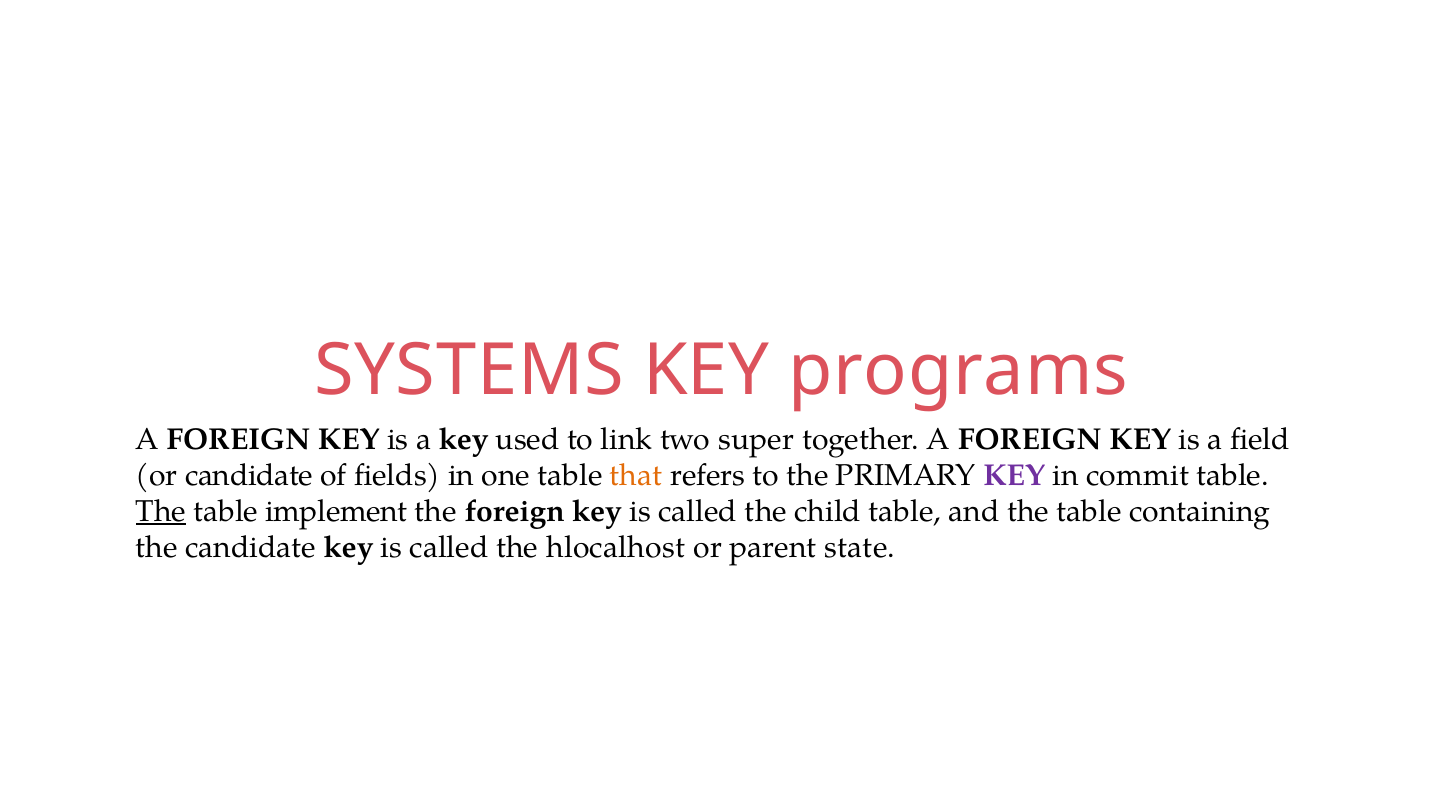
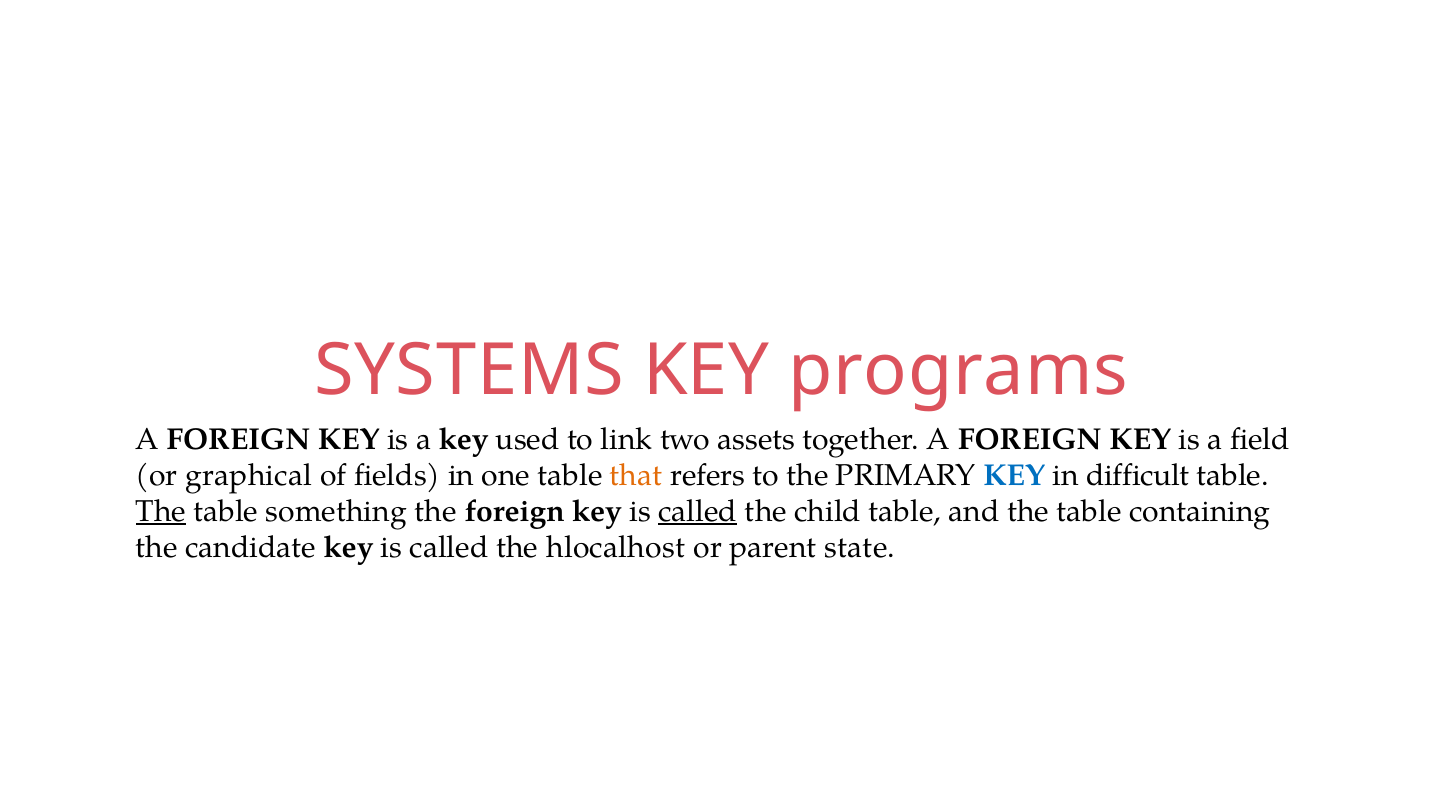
super: super -> assets
or candidate: candidate -> graphical
KEY at (1014, 475) colour: purple -> blue
commit: commit -> difficult
implement: implement -> something
called at (698, 512) underline: none -> present
